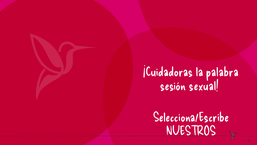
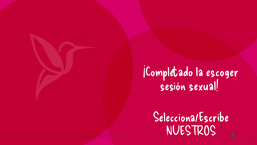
¡Cuidadoras: ¡Cuidadoras -> ¡Completado
palabra: palabra -> escoger
